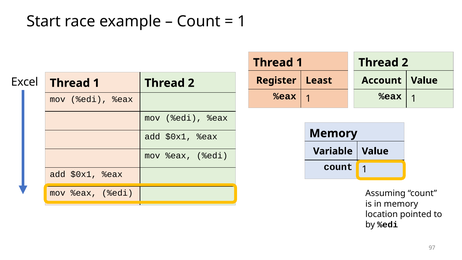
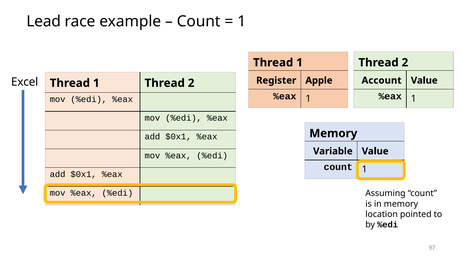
Start: Start -> Lead
Least: Least -> Apple
